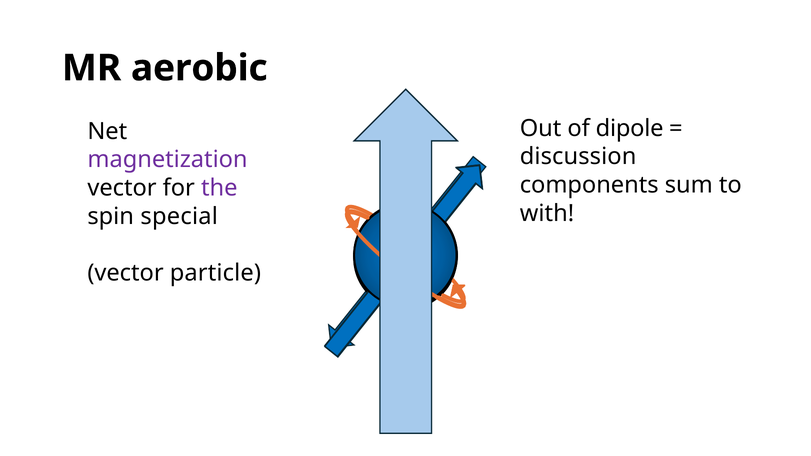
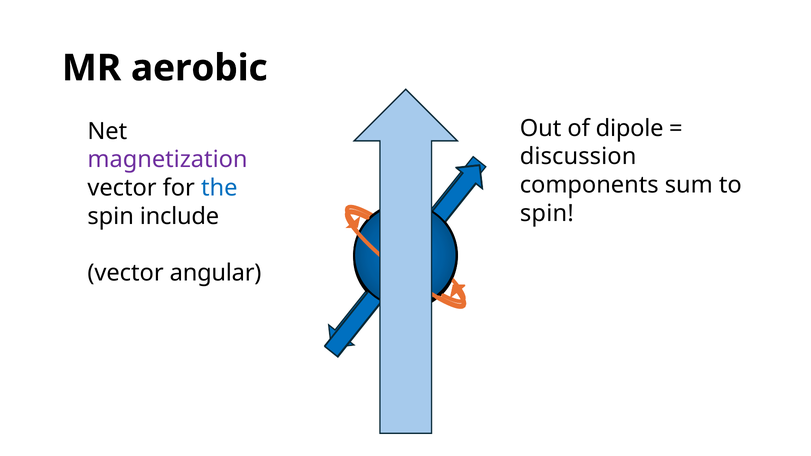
the colour: purple -> blue
with at (547, 214): with -> spin
special: special -> include
particle: particle -> angular
